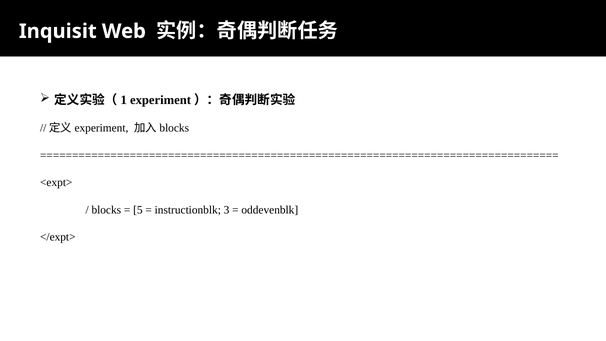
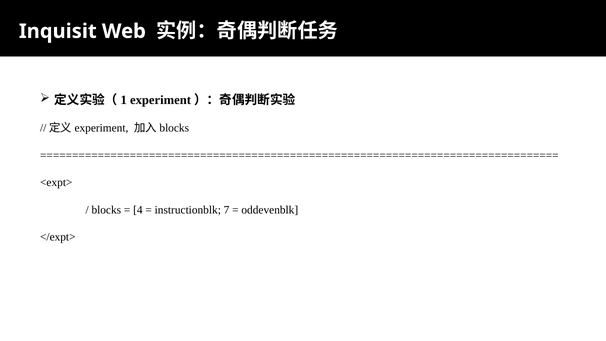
5: 5 -> 4
3: 3 -> 7
